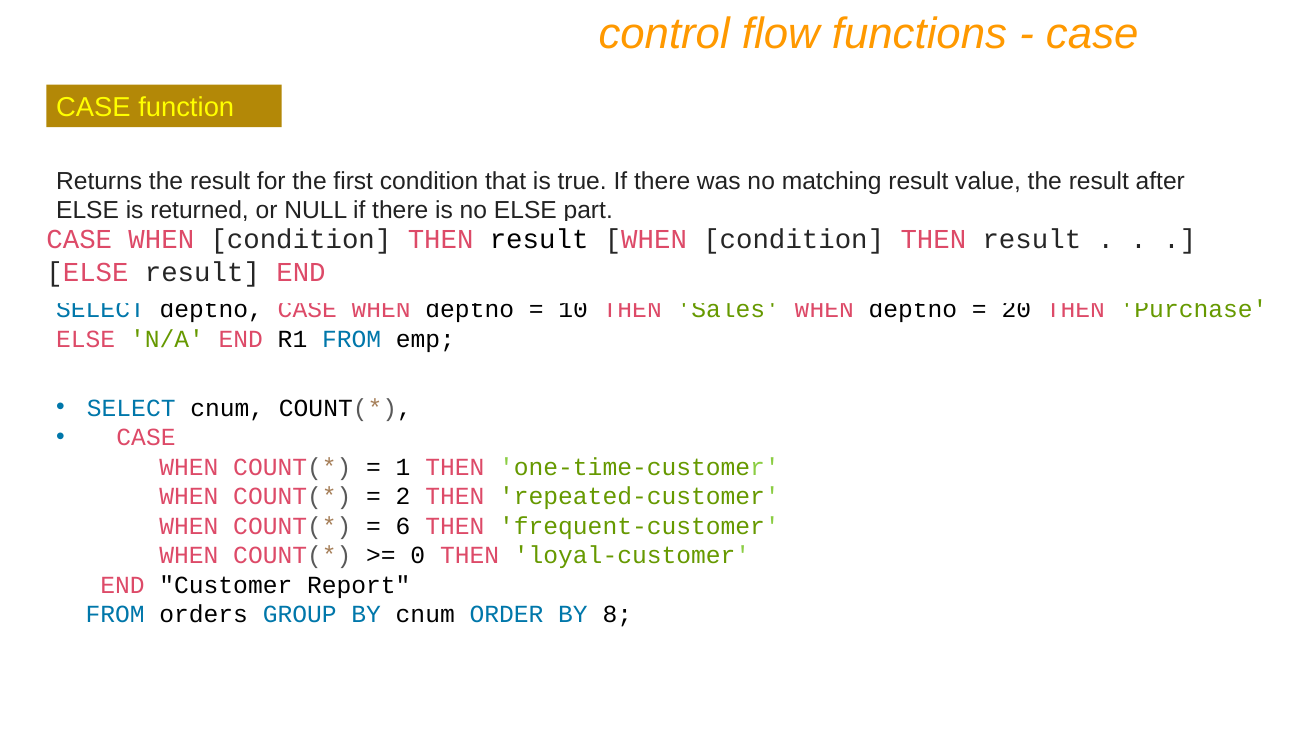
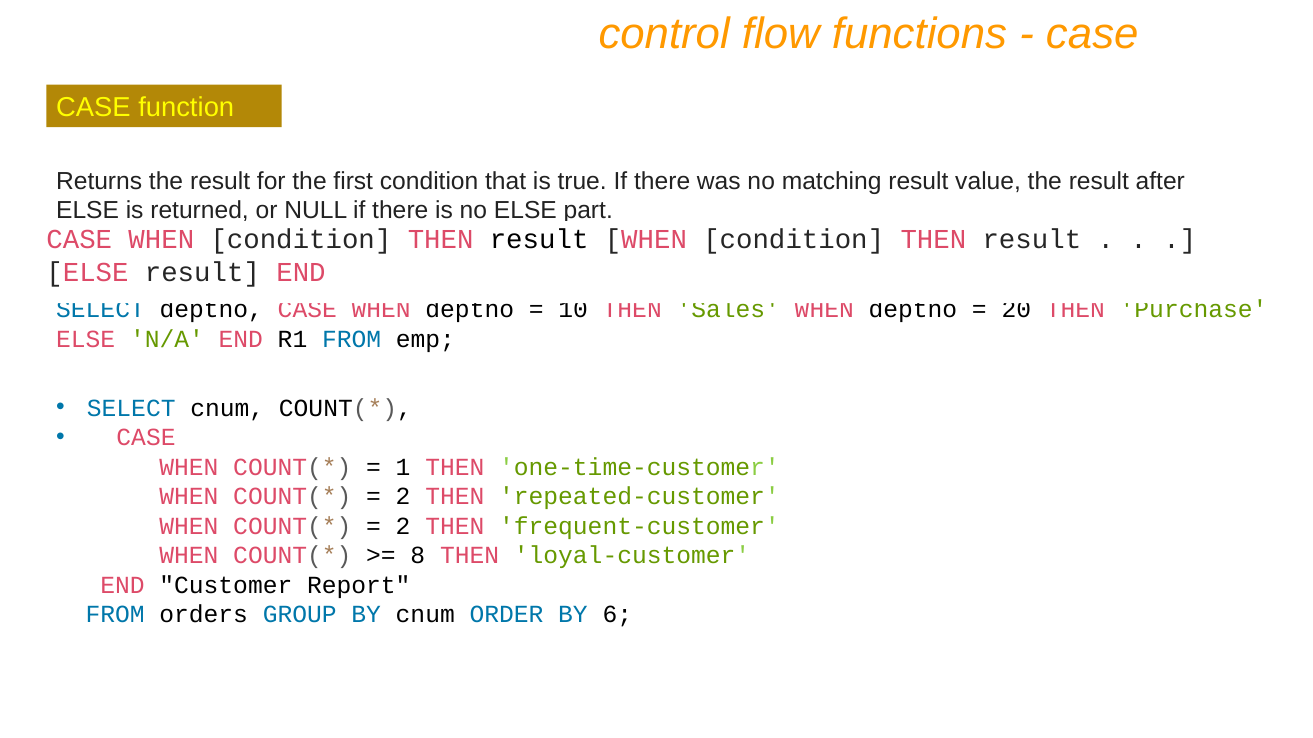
6 at (403, 526): 6 -> 2
0: 0 -> 8
8: 8 -> 6
